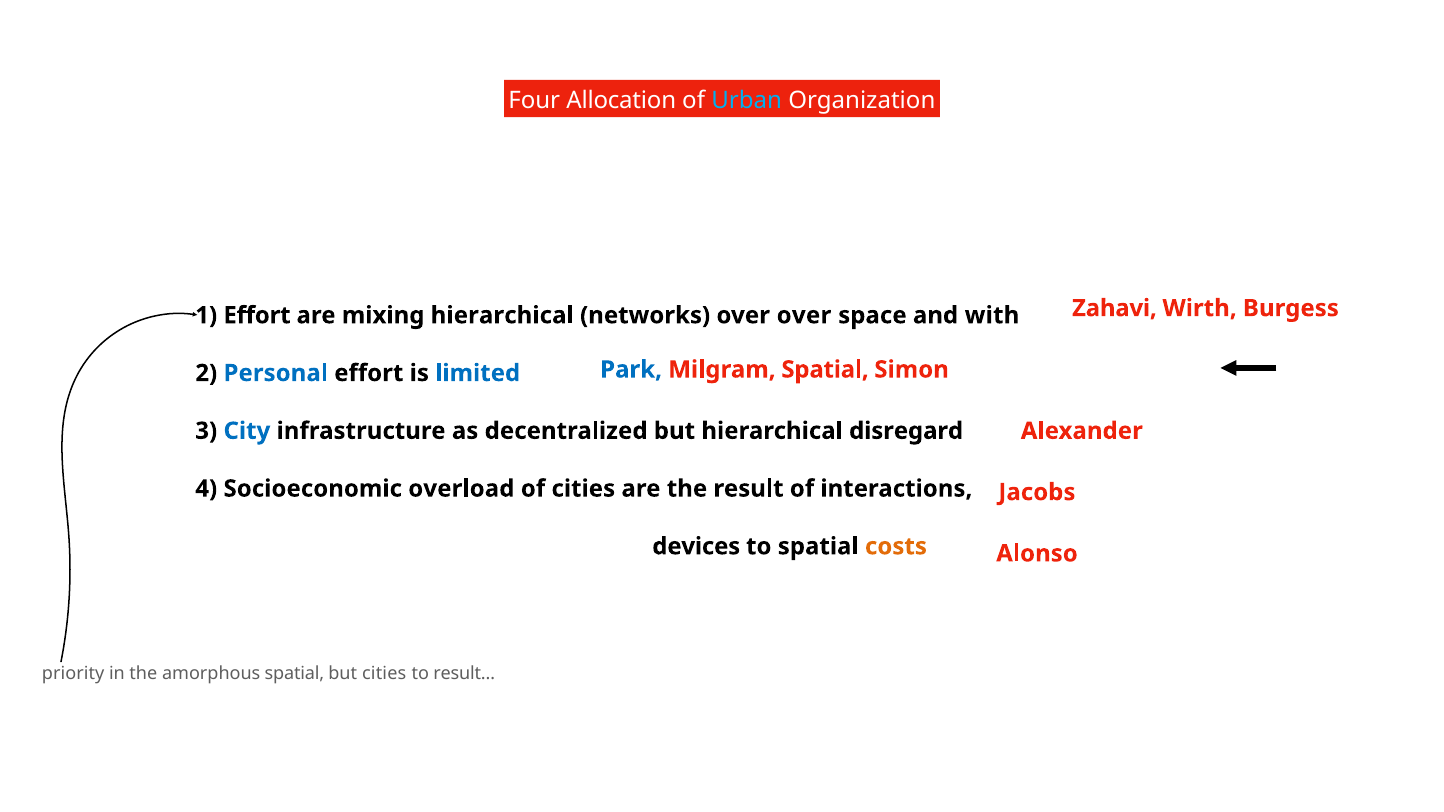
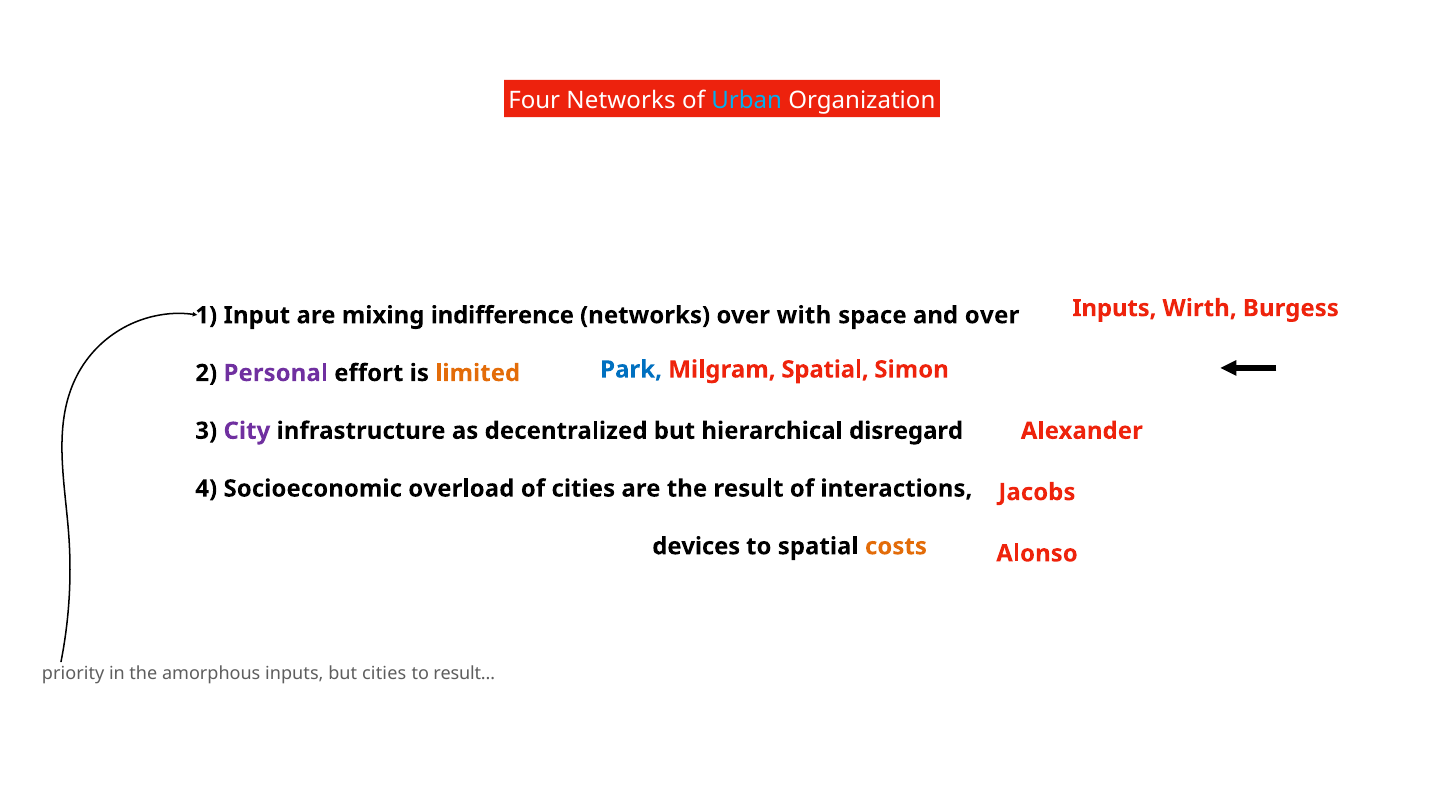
Four Allocation: Allocation -> Networks
Zahavi at (1114, 308): Zahavi -> Inputs
1 Effort: Effort -> Input
mixing hierarchical: hierarchical -> indifference
over over: over -> with
and with: with -> over
Personal colour: blue -> purple
limited colour: blue -> orange
City colour: blue -> purple
amorphous spatial: spatial -> inputs
